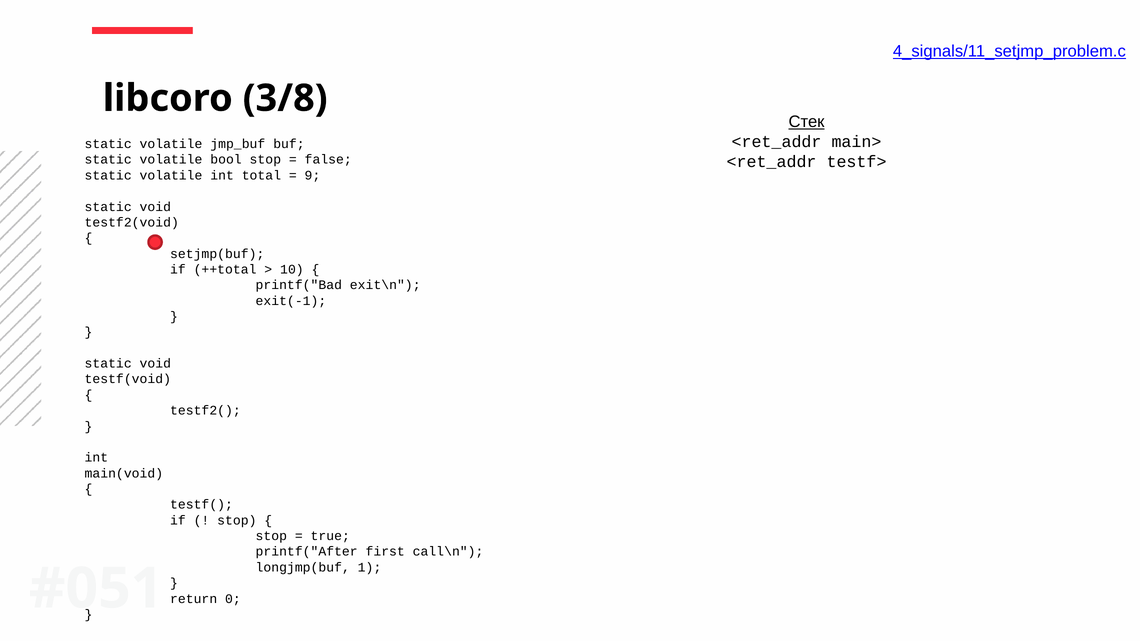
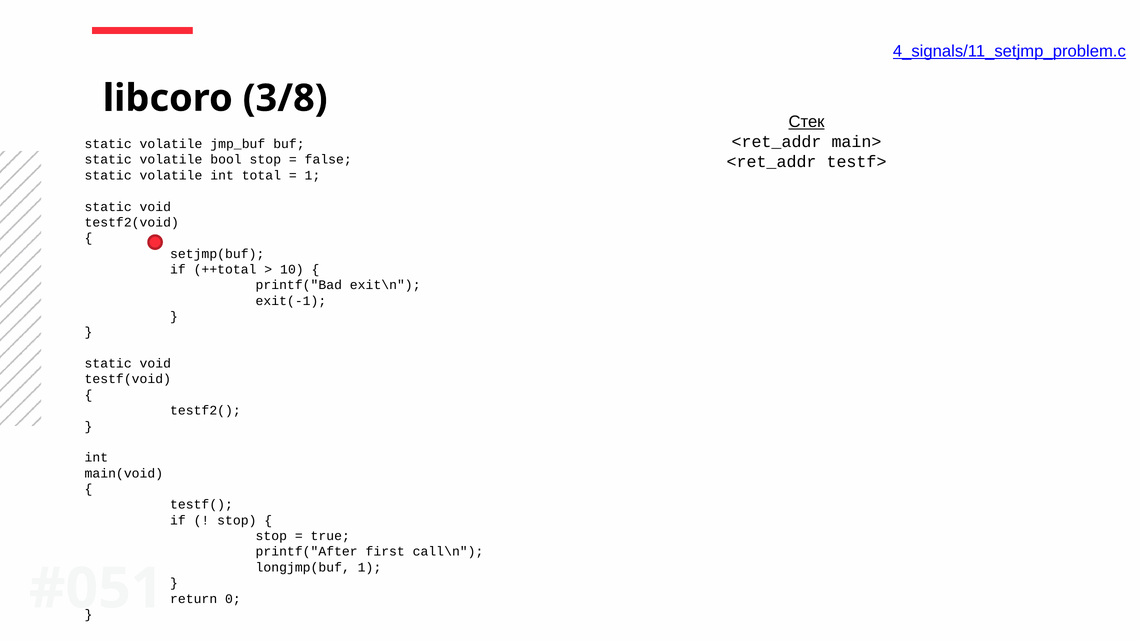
9 at (312, 175): 9 -> 1
